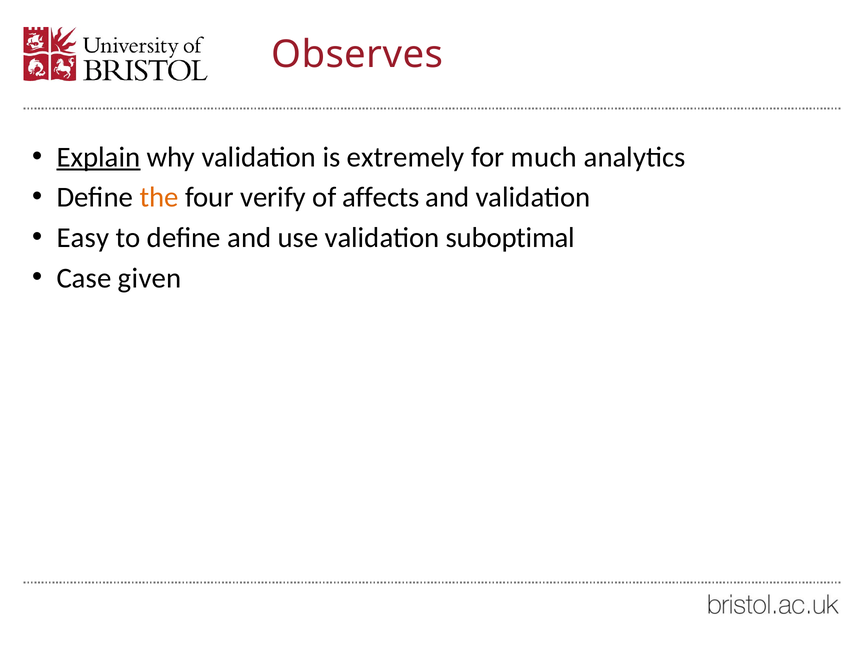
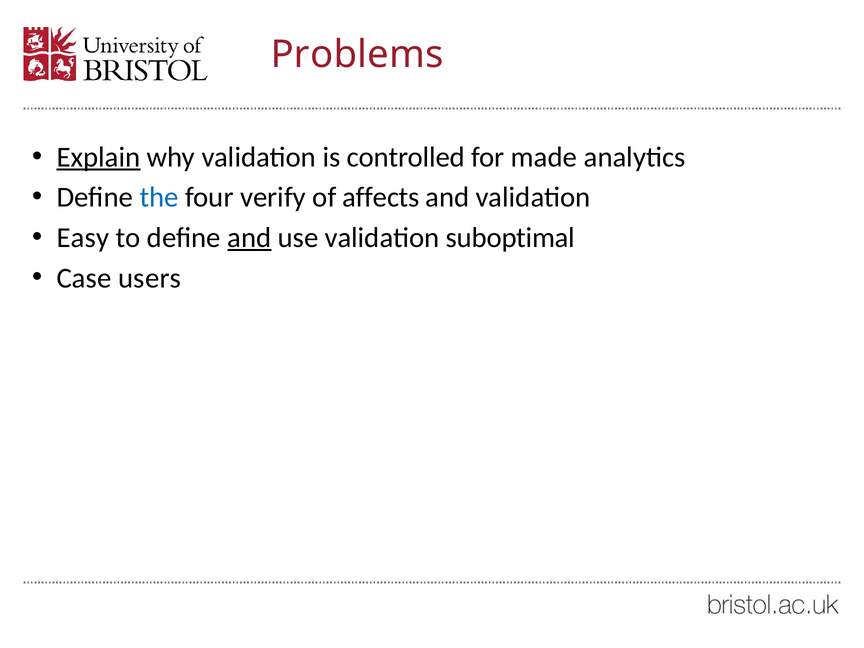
Observes: Observes -> Problems
extremely: extremely -> controlled
much: much -> made
the colour: orange -> blue
and at (249, 238) underline: none -> present
given: given -> users
